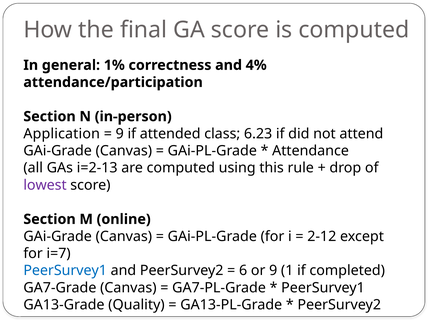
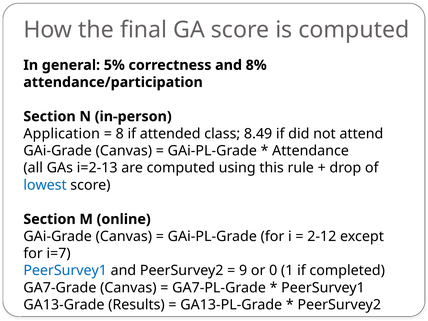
1%: 1% -> 5%
4%: 4% -> 8%
9 at (120, 134): 9 -> 8
6.23: 6.23 -> 8.49
lowest colour: purple -> blue
6: 6 -> 9
or 9: 9 -> 0
Quality: Quality -> Results
